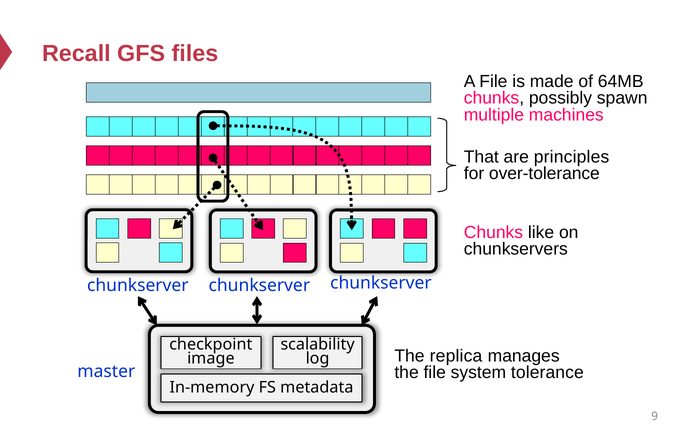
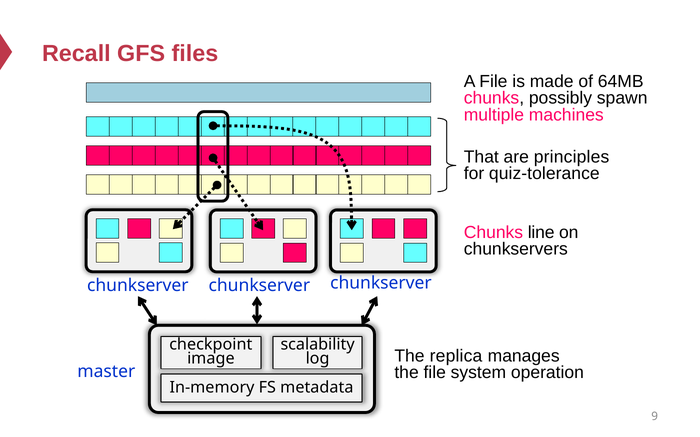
over-tolerance: over-tolerance -> quiz-tolerance
like: like -> line
tolerance: tolerance -> operation
